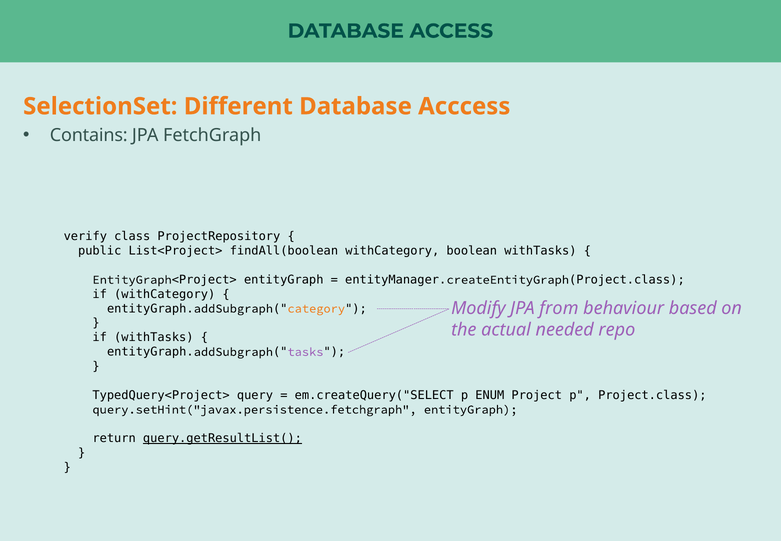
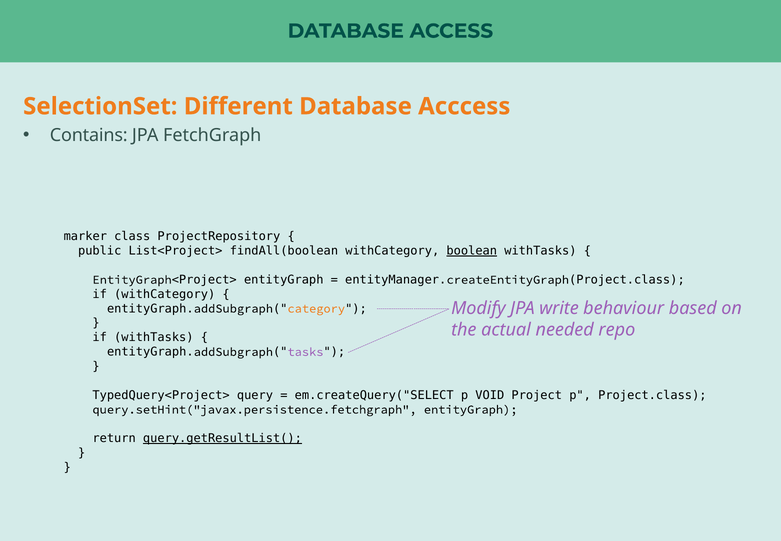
verify: verify -> marker
boolean underline: none -> present
from: from -> write
ENUM: ENUM -> VOID
